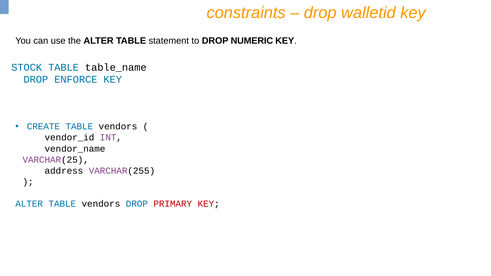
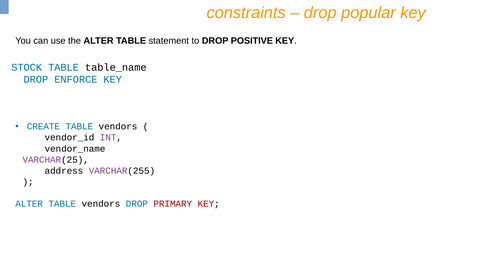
walletid: walletid -> popular
NUMERIC: NUMERIC -> POSITIVE
